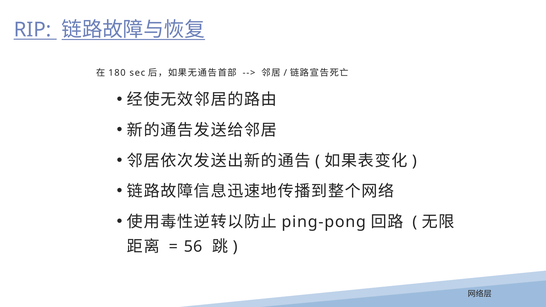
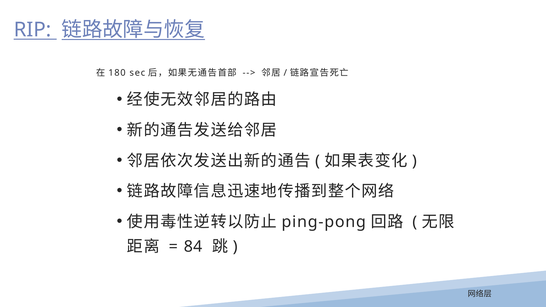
56: 56 -> 84
